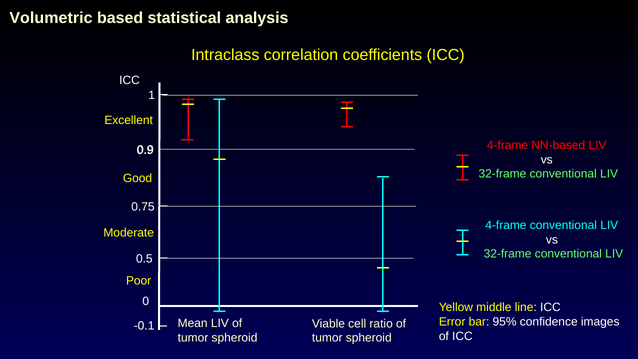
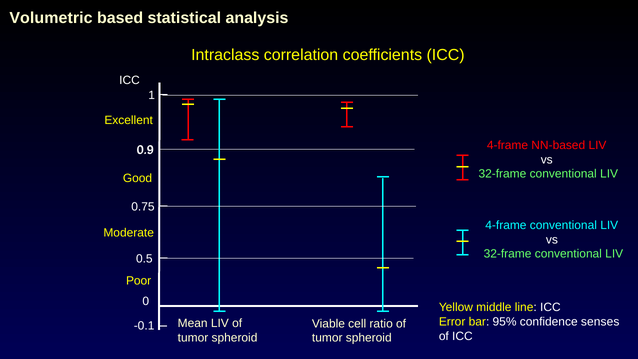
images: images -> senses
